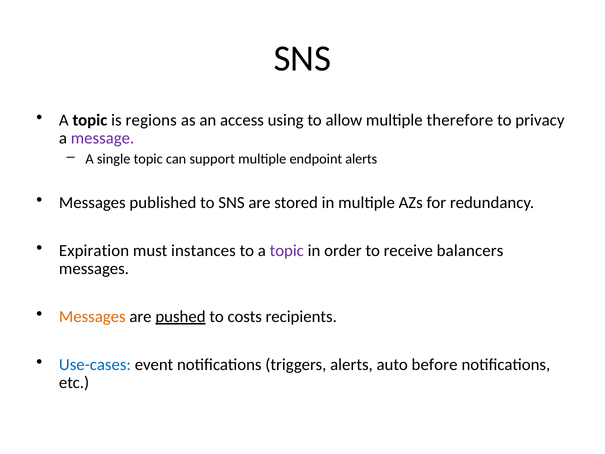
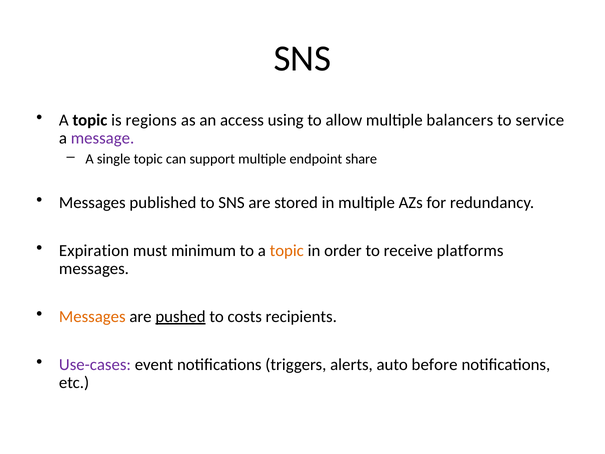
therefore: therefore -> balancers
privacy: privacy -> service
endpoint alerts: alerts -> share
instances: instances -> minimum
topic at (287, 250) colour: purple -> orange
balancers: balancers -> platforms
Use-cases colour: blue -> purple
